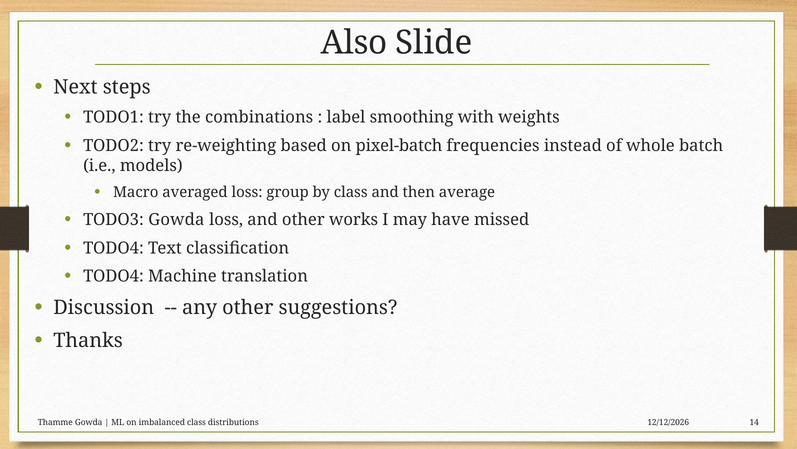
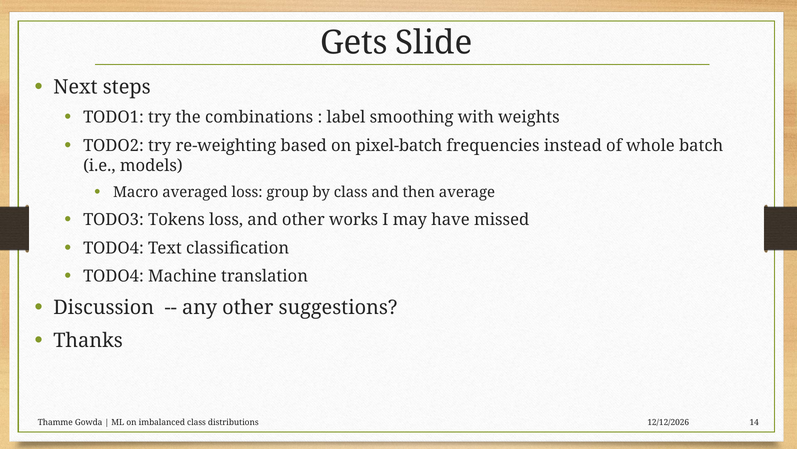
Also: Also -> Gets
TODO3 Gowda: Gowda -> Tokens
